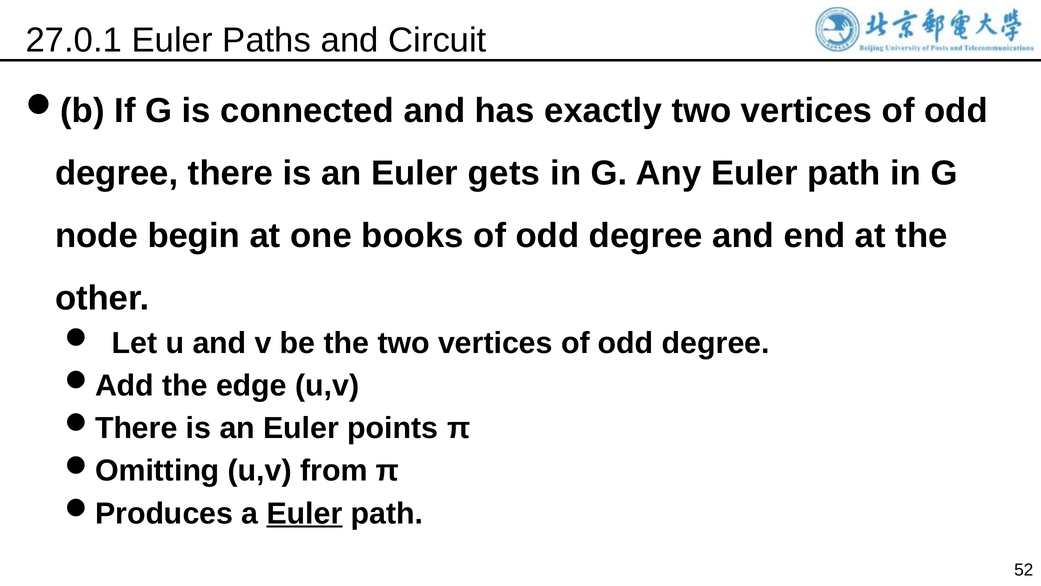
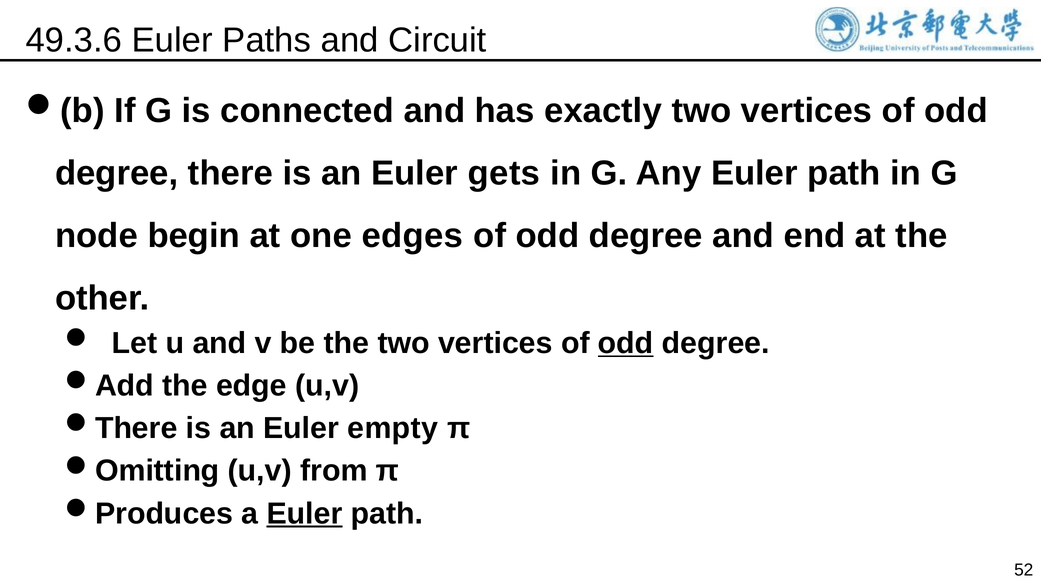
27.0.1: 27.0.1 -> 49.3.6
books: books -> edges
odd at (626, 343) underline: none -> present
points: points -> empty
